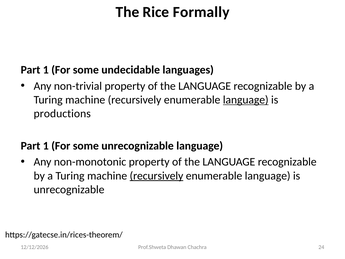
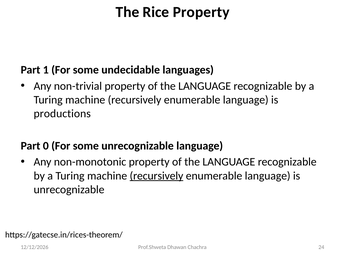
Rice Formally: Formally -> Property
language at (246, 100) underline: present -> none
1 at (46, 146): 1 -> 0
